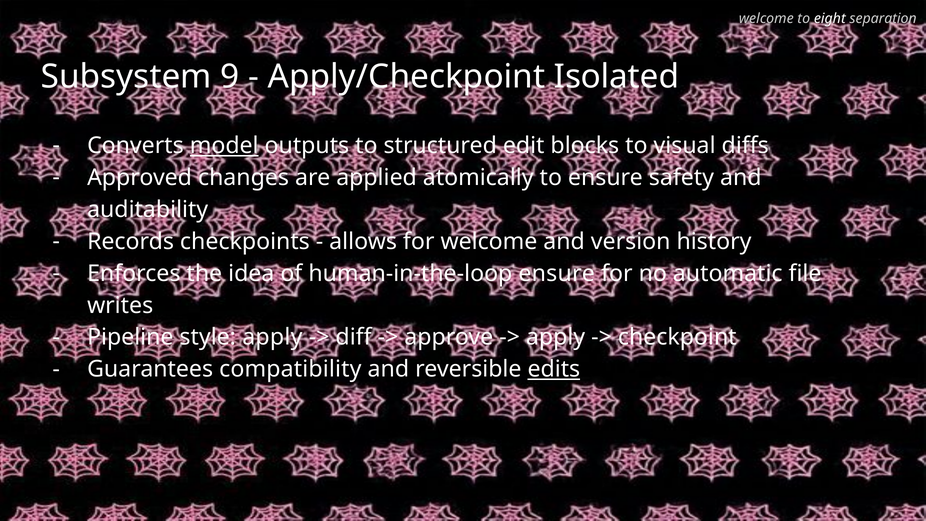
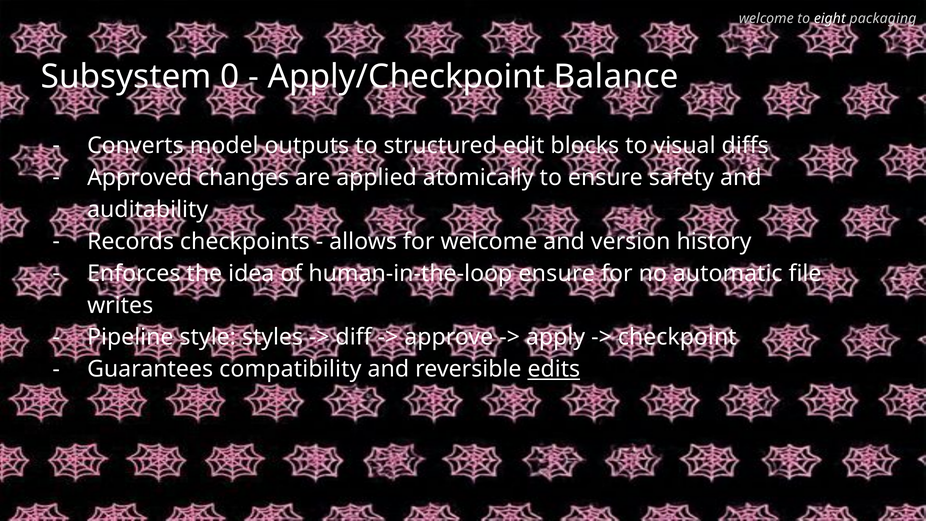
separation: separation -> packaging
9: 9 -> 0
Isolated: Isolated -> Balance
model underline: present -> none
style apply: apply -> styles
